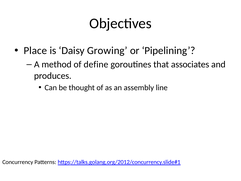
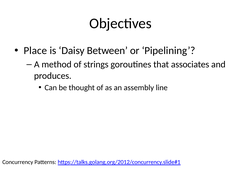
Growing: Growing -> Between
define: define -> strings
